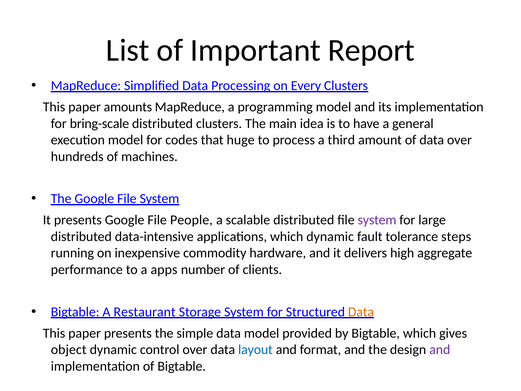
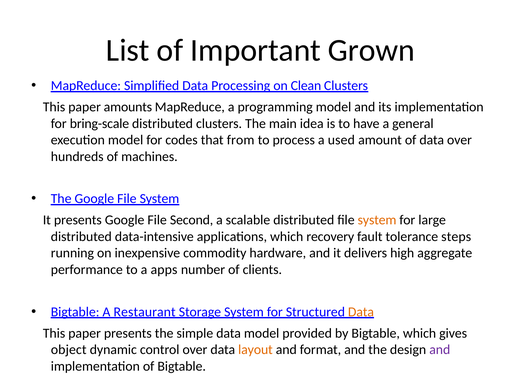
Report: Report -> Grown
Every: Every -> Clean
huge: huge -> from
third: third -> used
People: People -> Second
system at (377, 220) colour: purple -> orange
which dynamic: dynamic -> recovery
layout colour: blue -> orange
